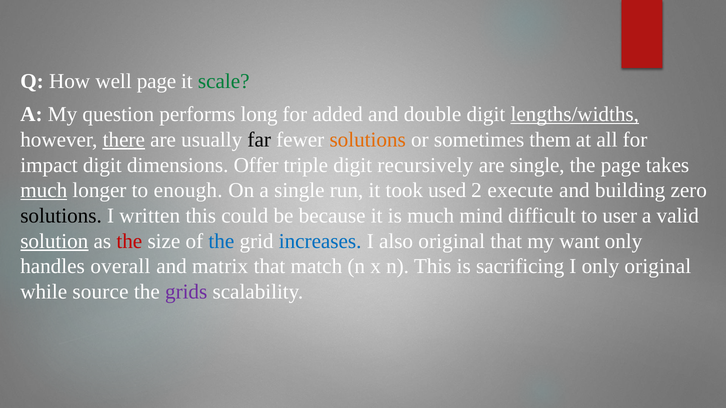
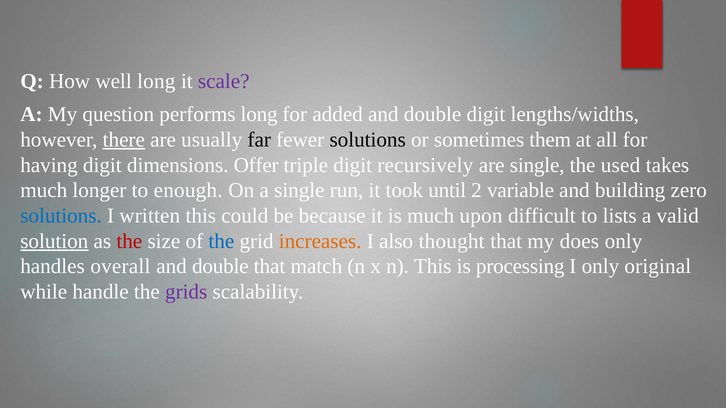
well page: page -> long
scale colour: green -> purple
lengths/widths underline: present -> none
solutions at (368, 140) colour: orange -> black
impact: impact -> having
the page: page -> used
much at (44, 191) underline: present -> none
used: used -> until
execute: execute -> variable
solutions at (61, 216) colour: black -> blue
mind: mind -> upon
user: user -> lists
increases colour: blue -> orange
also original: original -> thought
want: want -> does
matrix at (220, 267): matrix -> double
sacrificing: sacrificing -> processing
source: source -> handle
